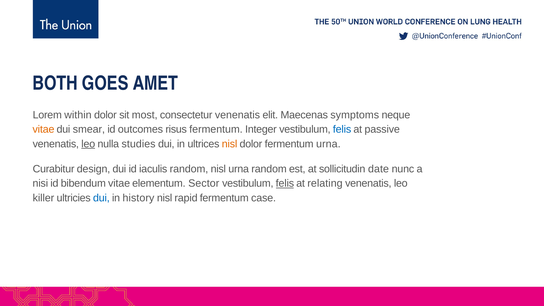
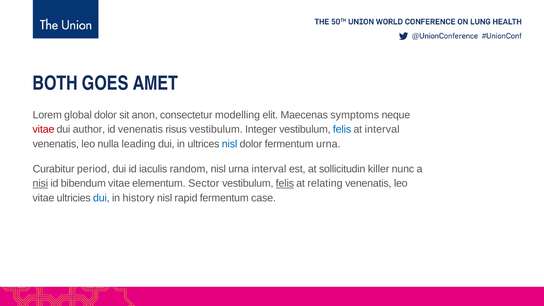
within: within -> global
most: most -> anon
consectetur venenatis: venenatis -> modelling
vitae at (43, 129) colour: orange -> red
smear: smear -> author
id outcomes: outcomes -> venenatis
risus fermentum: fermentum -> vestibulum
at passive: passive -> interval
leo at (88, 144) underline: present -> none
studies: studies -> leading
nisl at (230, 144) colour: orange -> blue
design: design -> period
urna random: random -> interval
date: date -> killer
nisi underline: none -> present
killer at (43, 198): killer -> vitae
